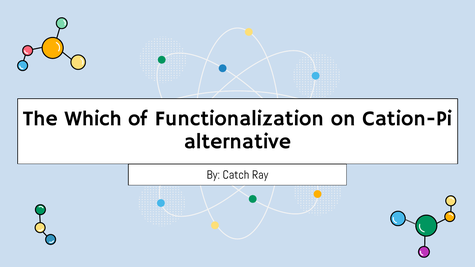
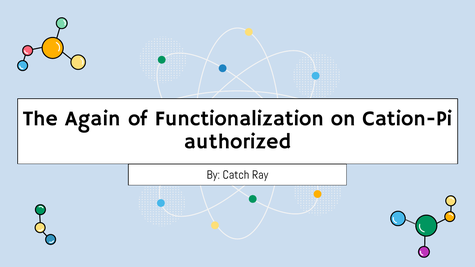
Which: Which -> Again
alternative: alternative -> authorized
